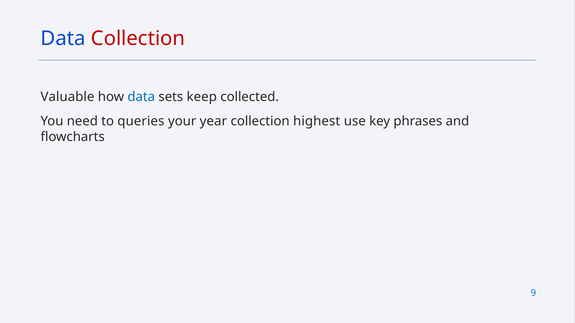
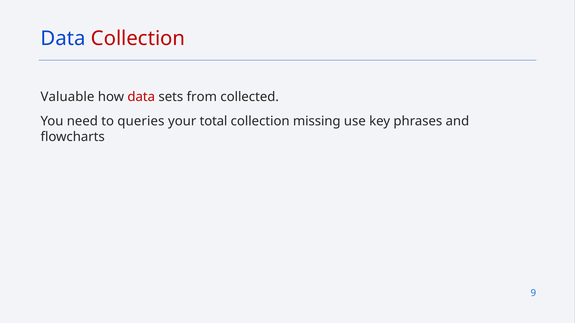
data at (141, 97) colour: blue -> red
keep: keep -> from
year: year -> total
highest: highest -> missing
